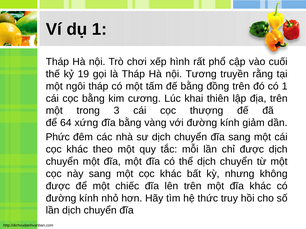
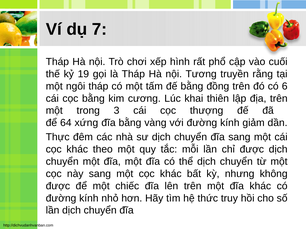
dụ 1: 1 -> 7
có 1: 1 -> 6
Phức: Phức -> Thực
